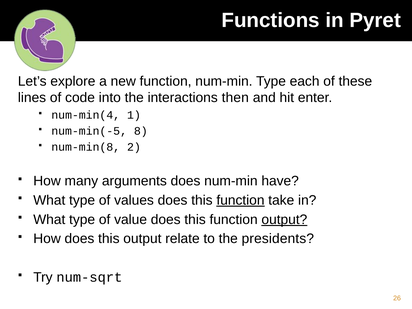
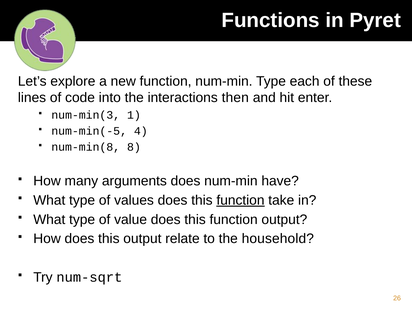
num-min(4: num-min(4 -> num-min(3
8: 8 -> 4
2: 2 -> 8
output at (284, 220) underline: present -> none
presidents: presidents -> household
